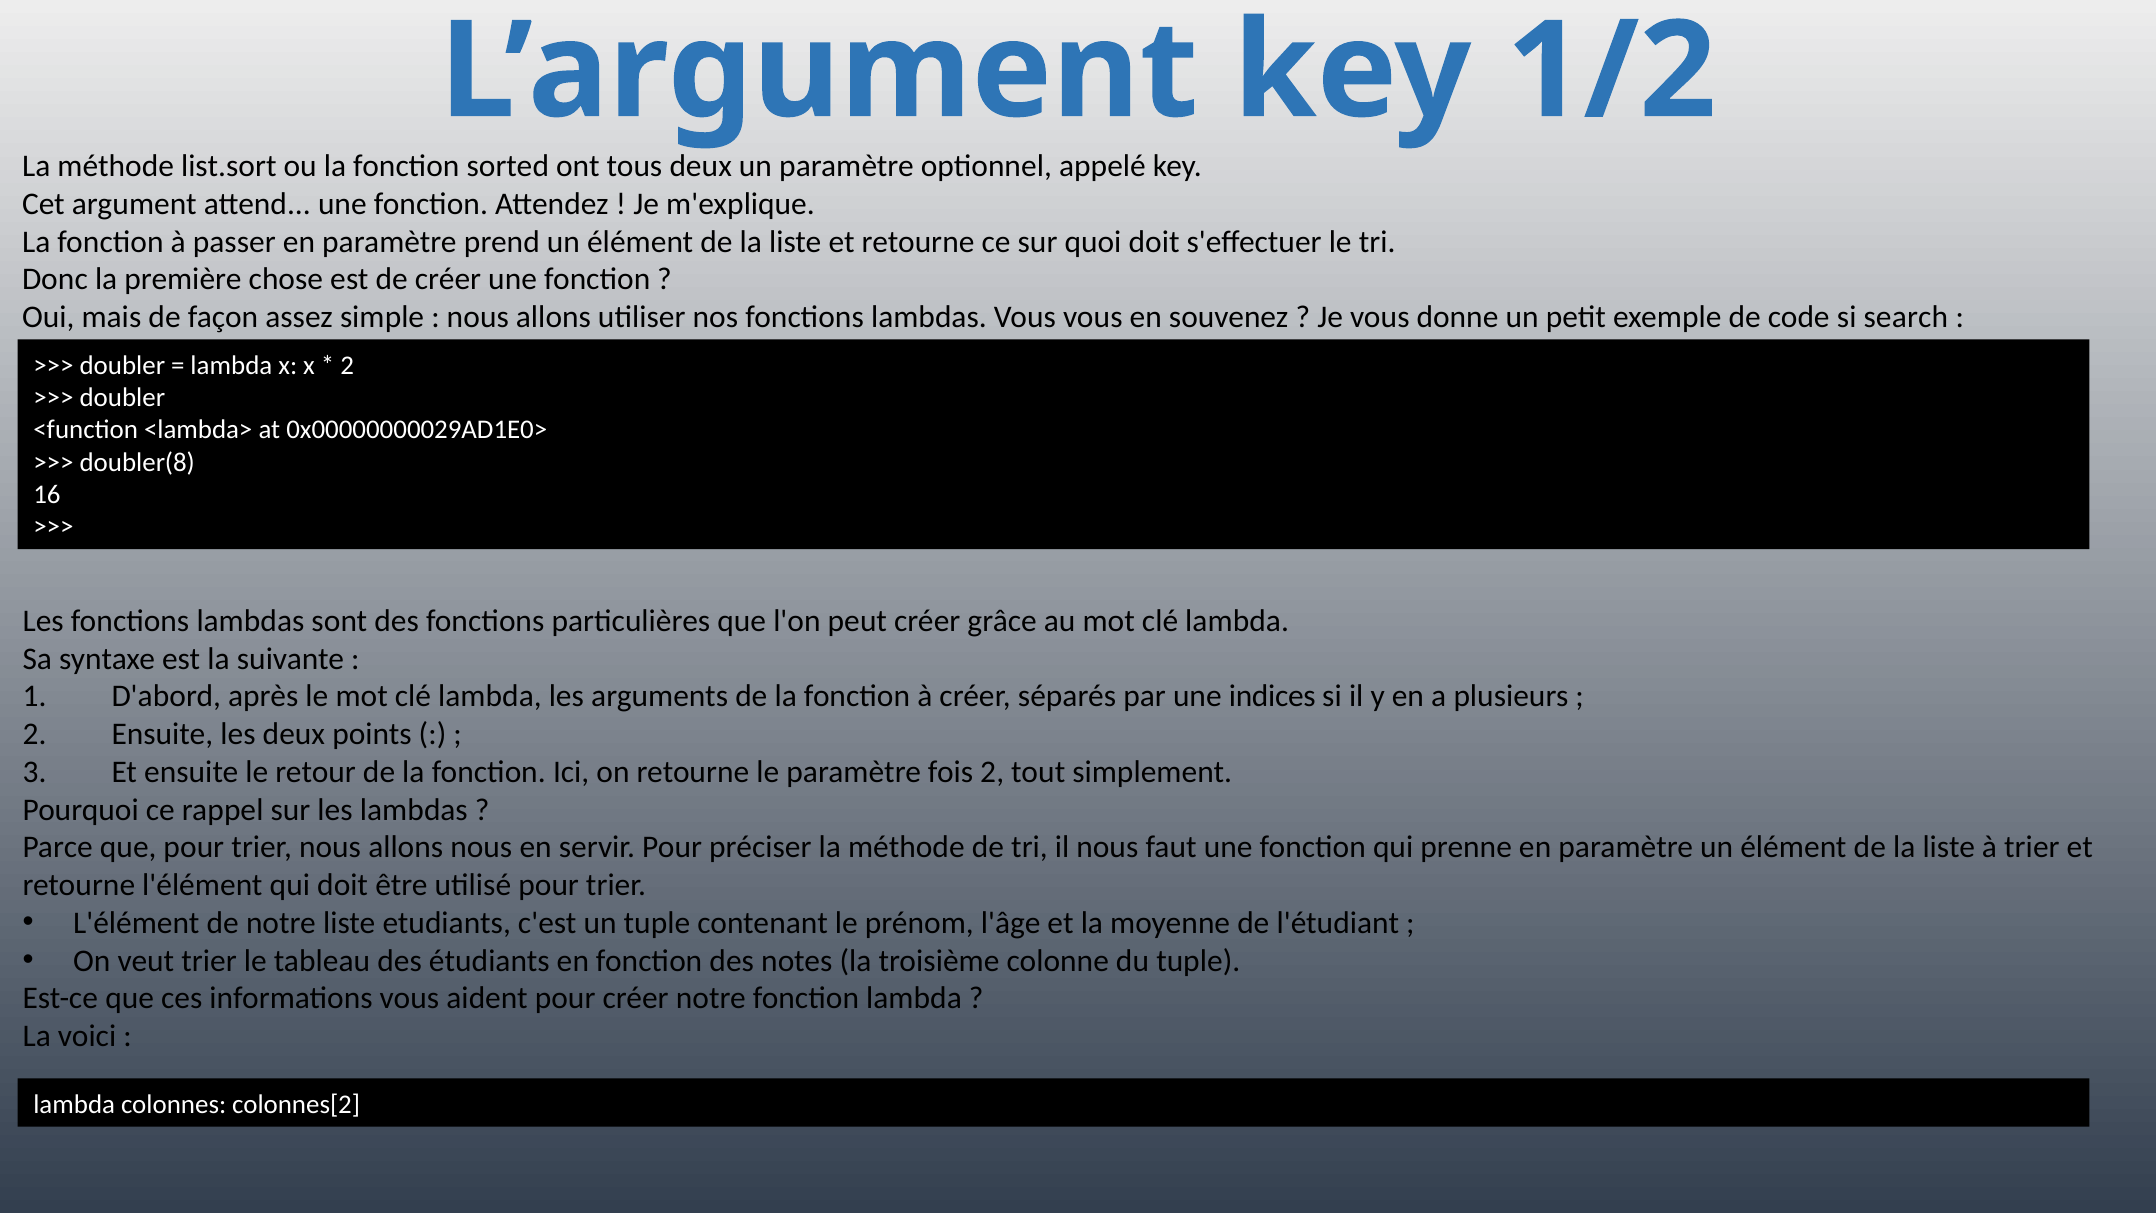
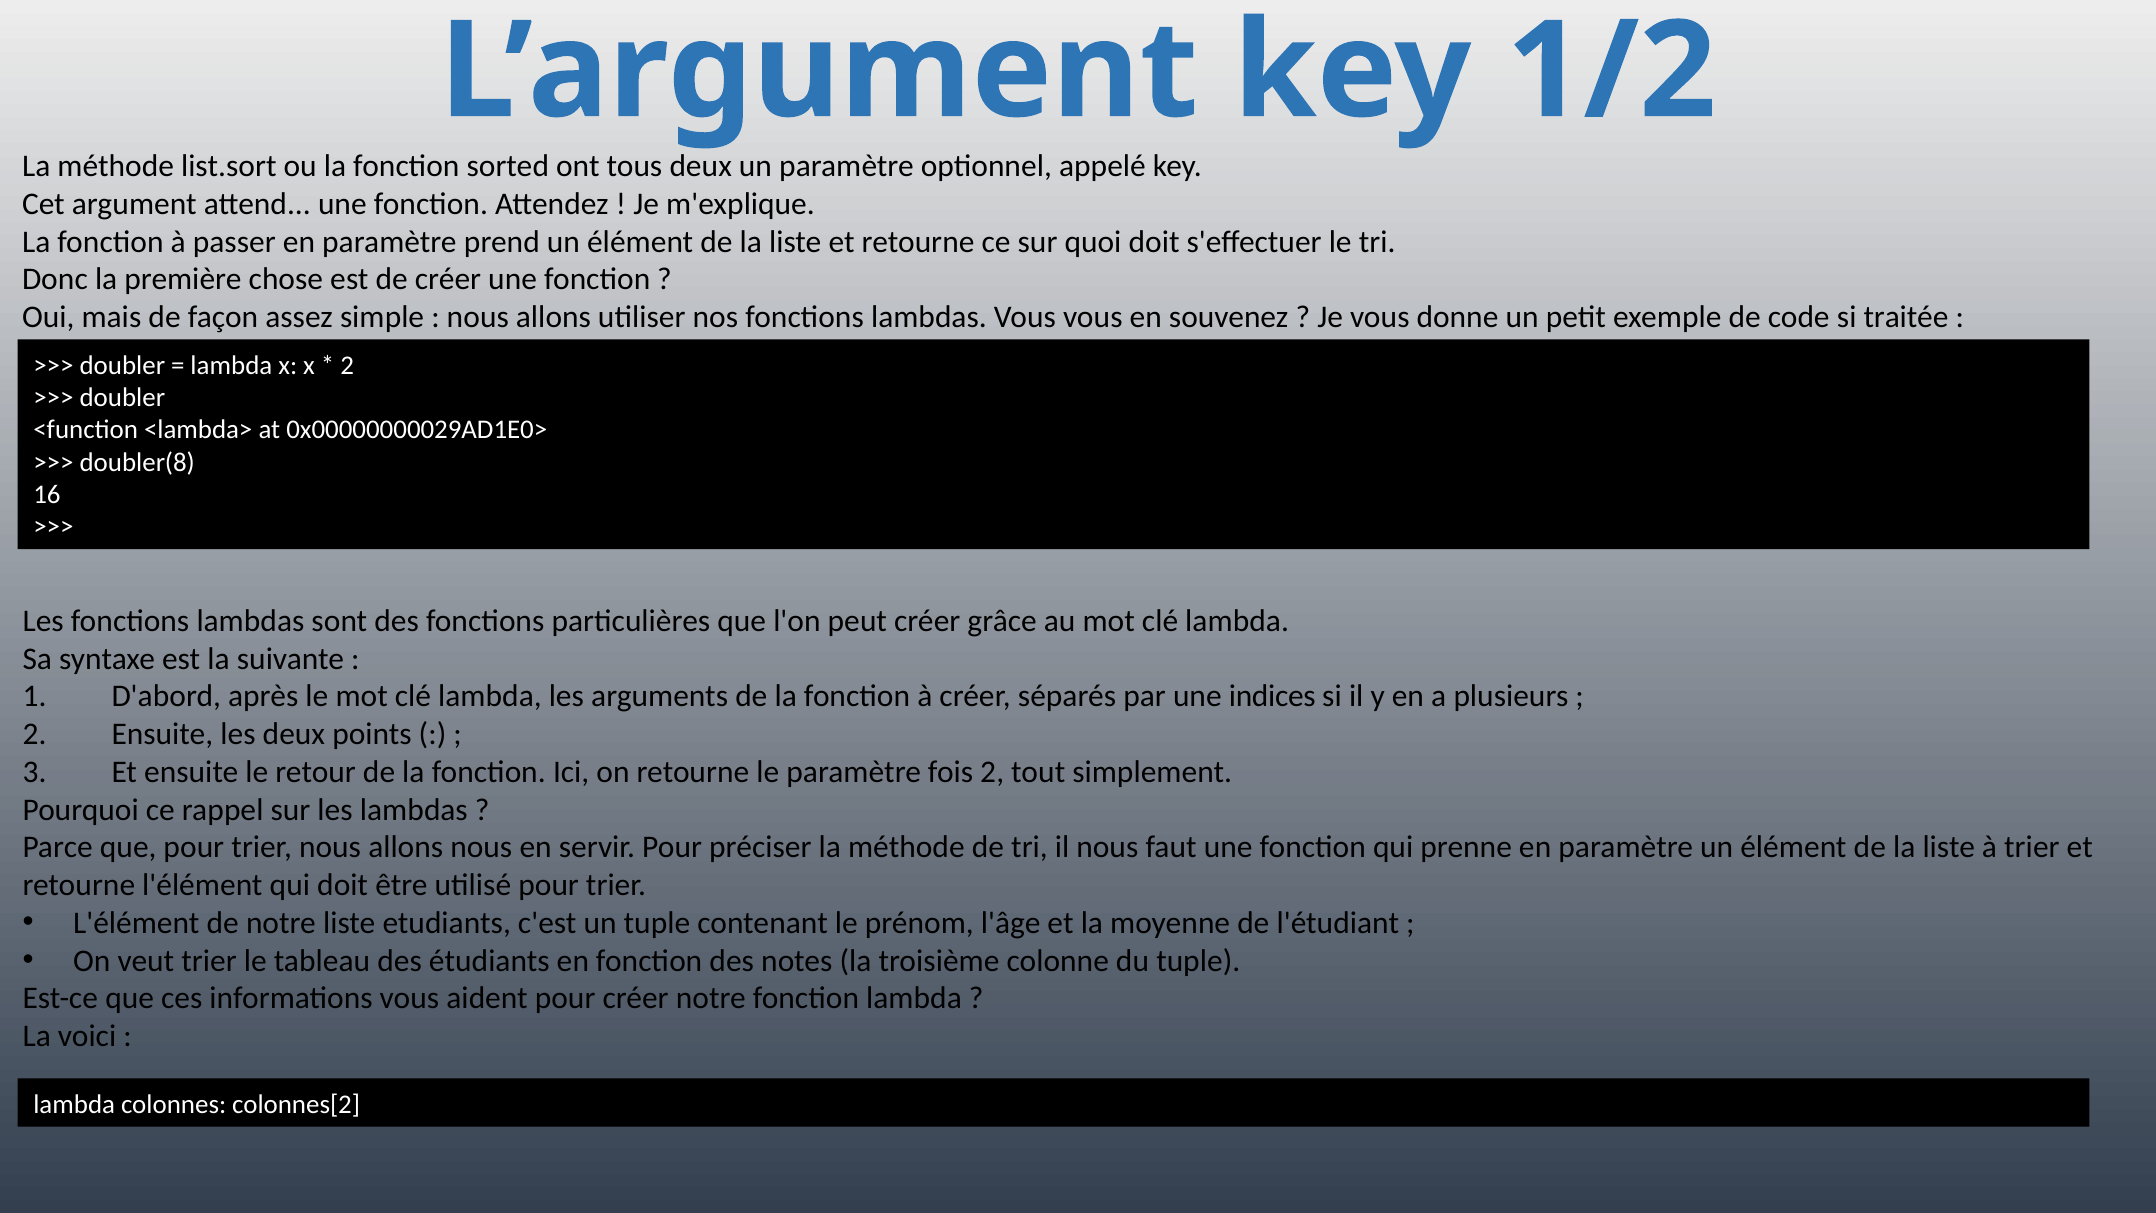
search: search -> traitée
